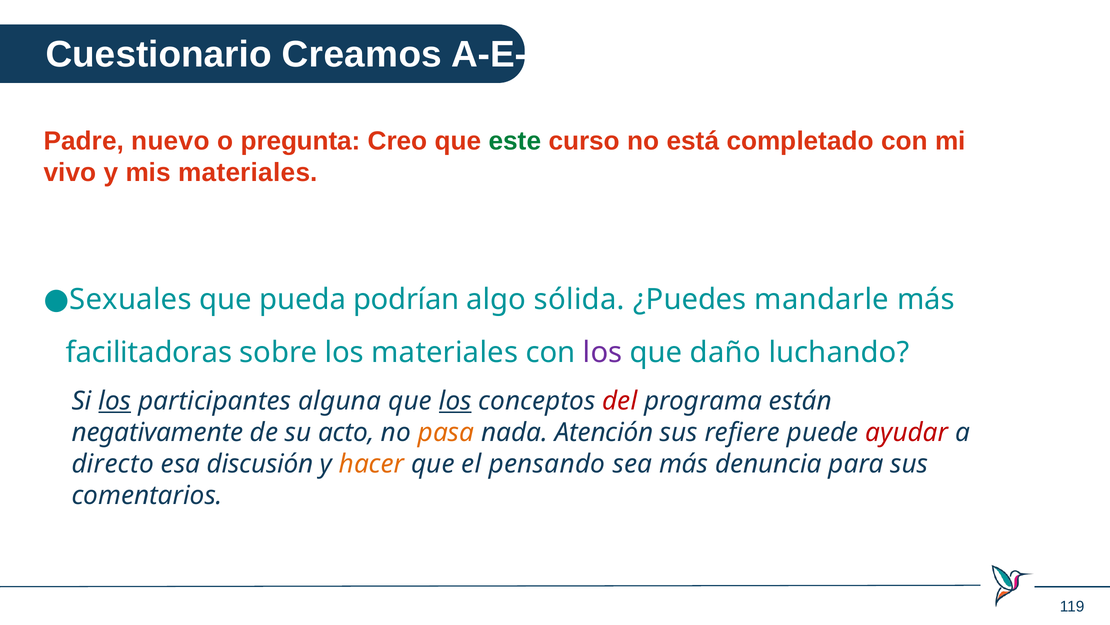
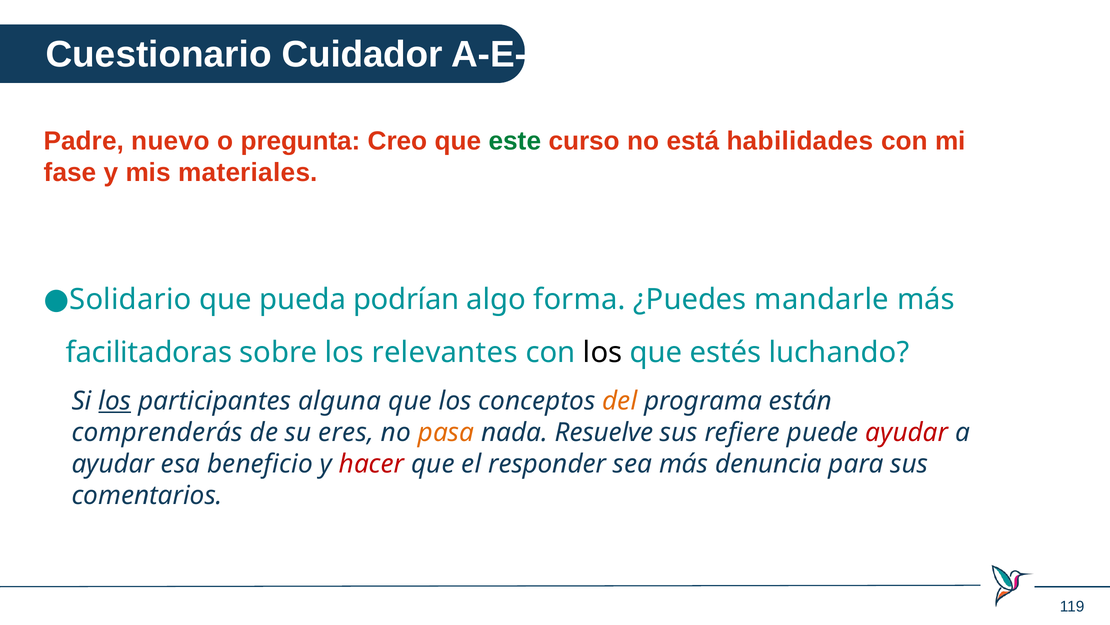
Creamos: Creamos -> Cuidador
completado: completado -> habilidades
vivo: vivo -> fase
Sexuales: Sexuales -> Solidario
sólida: sólida -> forma
los materiales: materiales -> relevantes
los at (603, 352) colour: purple -> black
daño: daño -> estés
los at (455, 401) underline: present -> none
del colour: red -> orange
negativamente: negativamente -> comprenderás
acto: acto -> eres
Atención: Atención -> Resuelve
directo at (113, 464): directo -> ayudar
discusión: discusión -> beneficio
hacer colour: orange -> red
pensando: pensando -> responder
